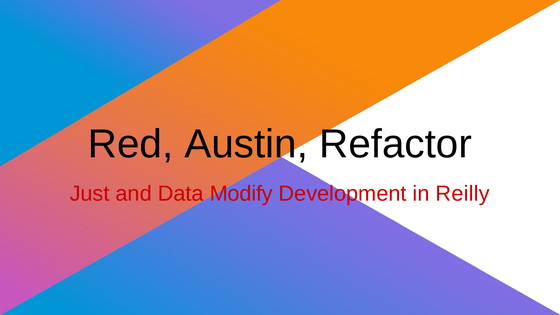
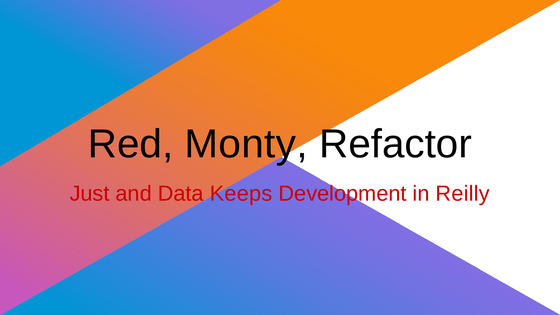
Austin: Austin -> Monty
Modify: Modify -> Keeps
